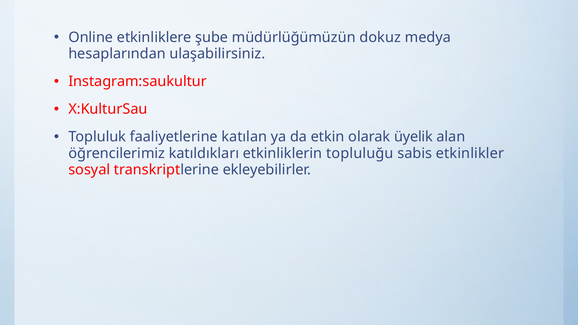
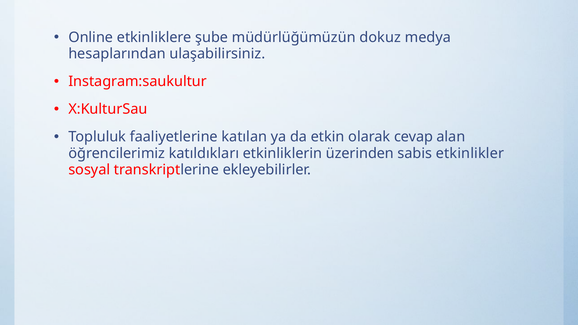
üyelik: üyelik -> cevap
topluluğu: topluluğu -> üzerinden
